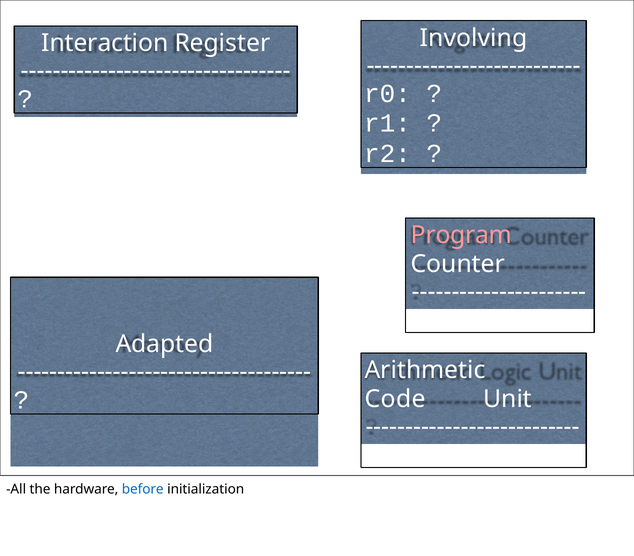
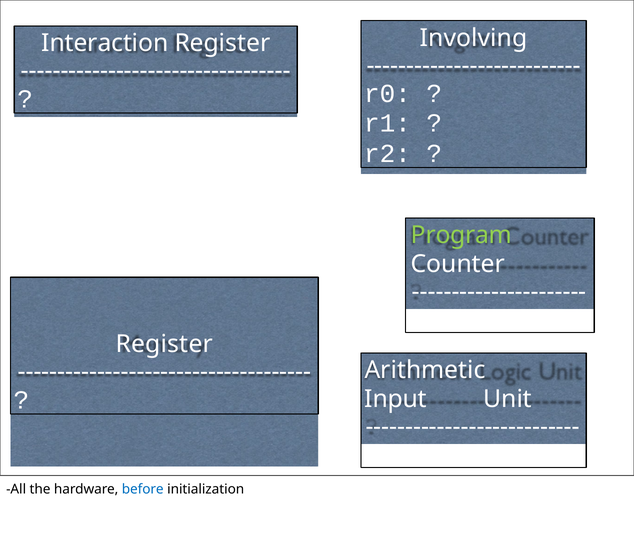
Program colour: pink -> light green
Adapted at (164, 344): Adapted -> Register
Code: Code -> Input
